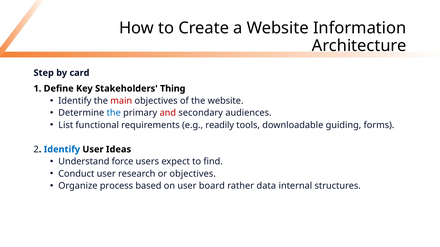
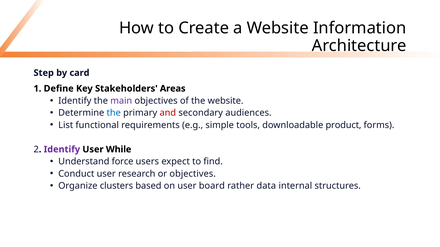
Thing: Thing -> Areas
main colour: red -> purple
readily: readily -> simple
guiding: guiding -> product
Identify at (62, 150) colour: blue -> purple
Ideas: Ideas -> While
process: process -> clusters
